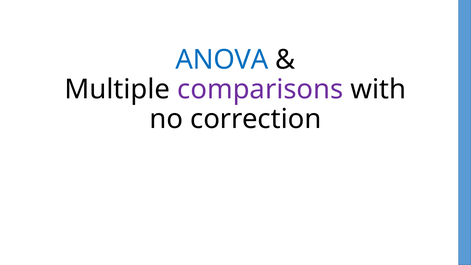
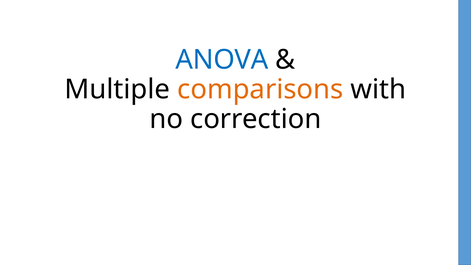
comparisons colour: purple -> orange
